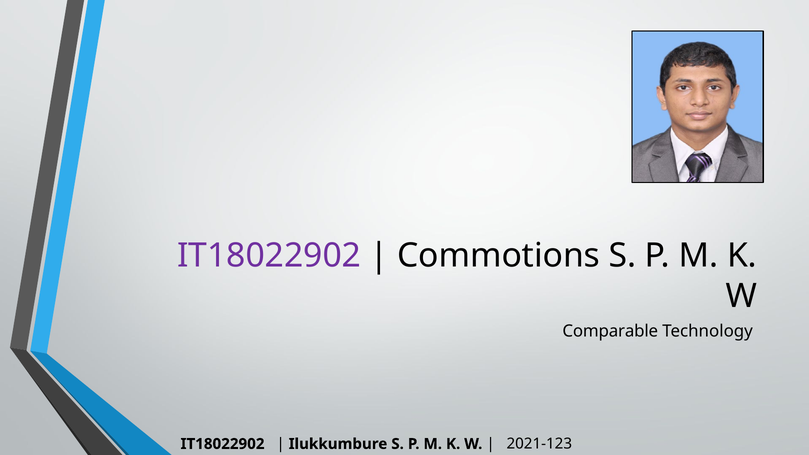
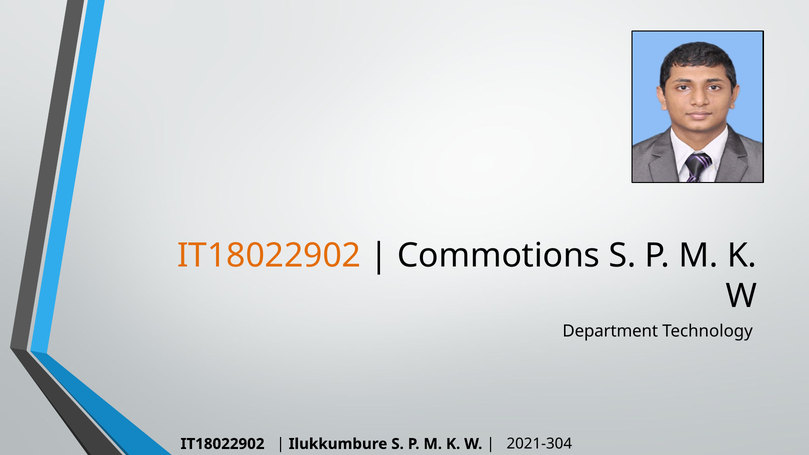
IT18022902 at (269, 256) colour: purple -> orange
Comparable: Comparable -> Department
2021-123: 2021-123 -> 2021-304
